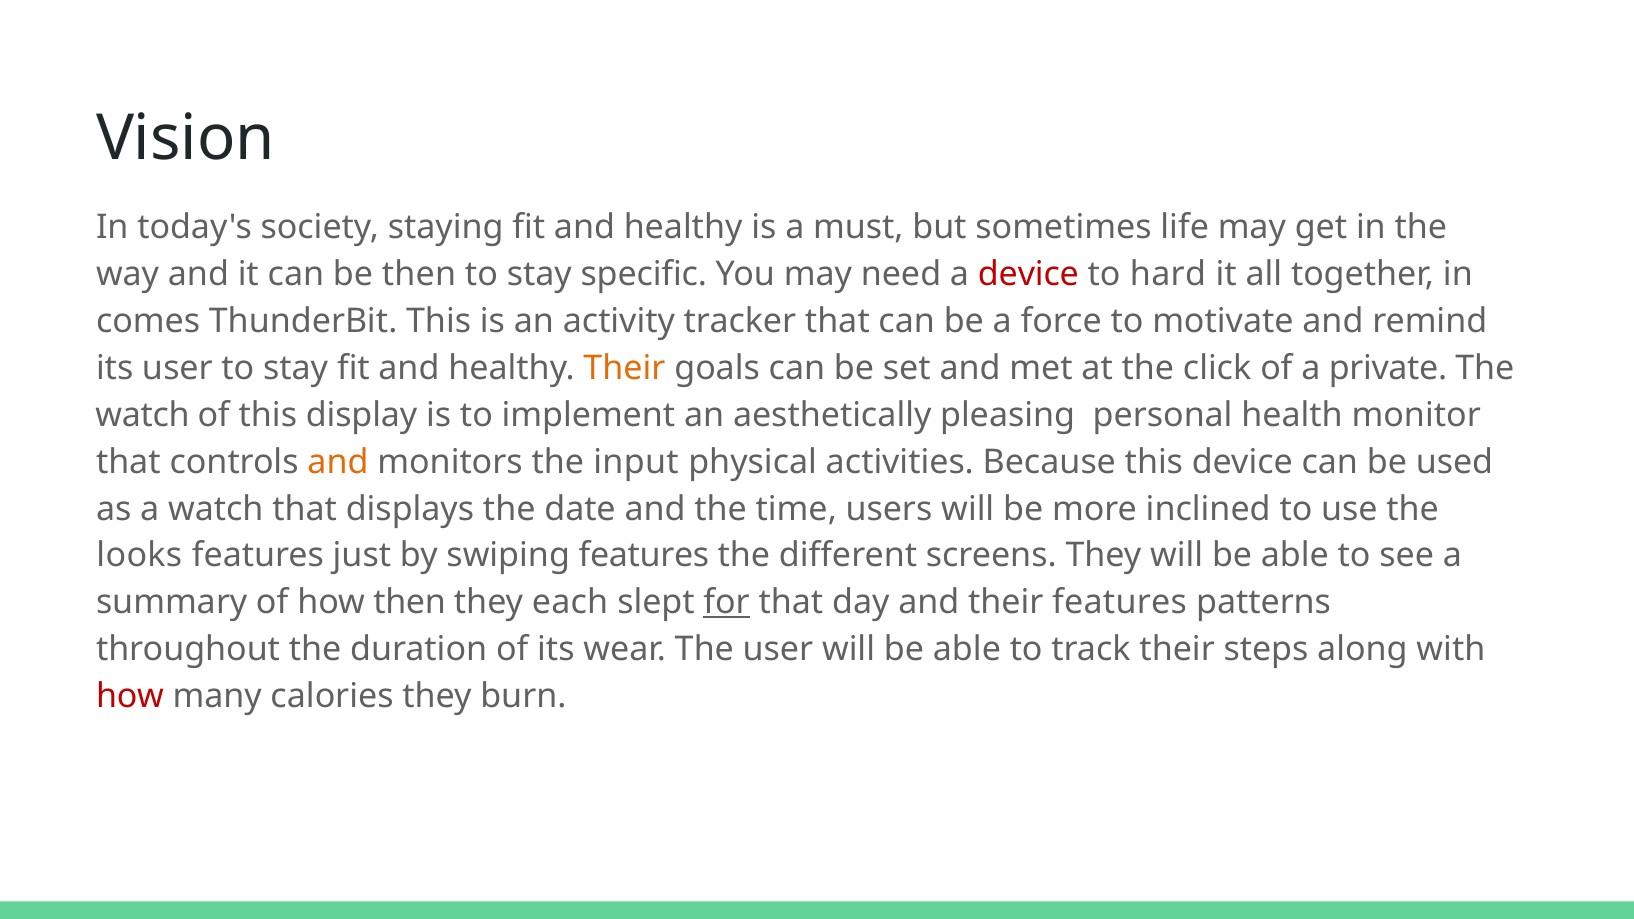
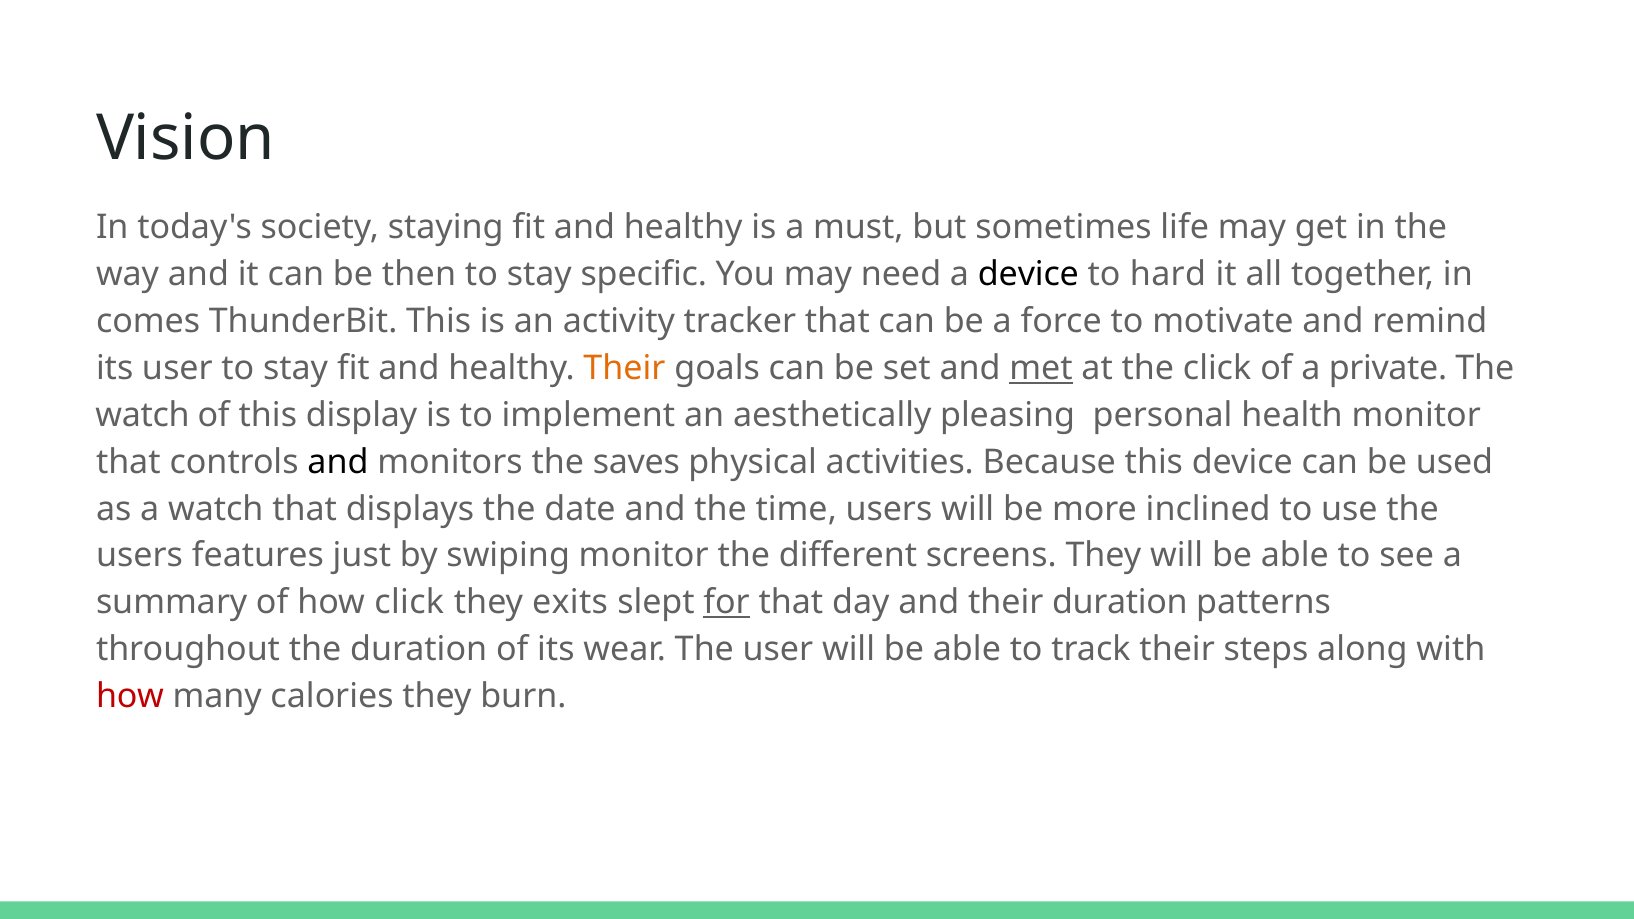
device at (1028, 274) colour: red -> black
met underline: none -> present
and at (338, 462) colour: orange -> black
input: input -> saves
looks at (139, 556): looks -> users
swiping features: features -> monitor
how then: then -> click
each: each -> exits
their features: features -> duration
